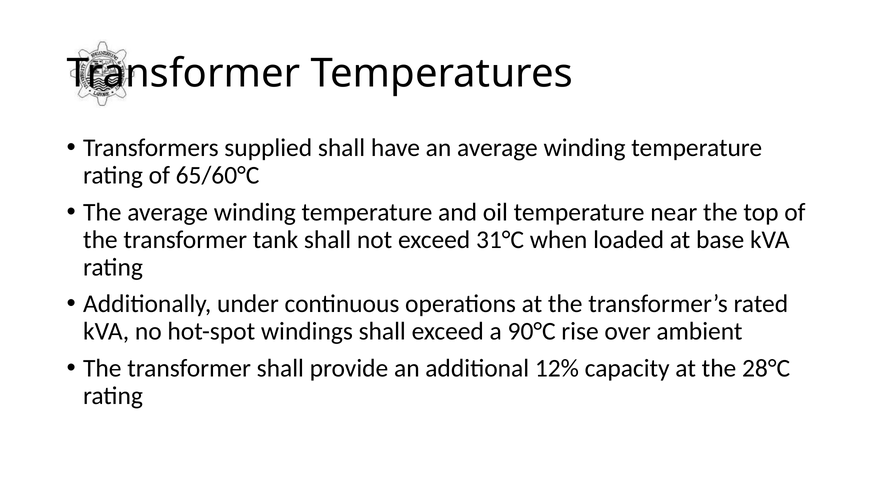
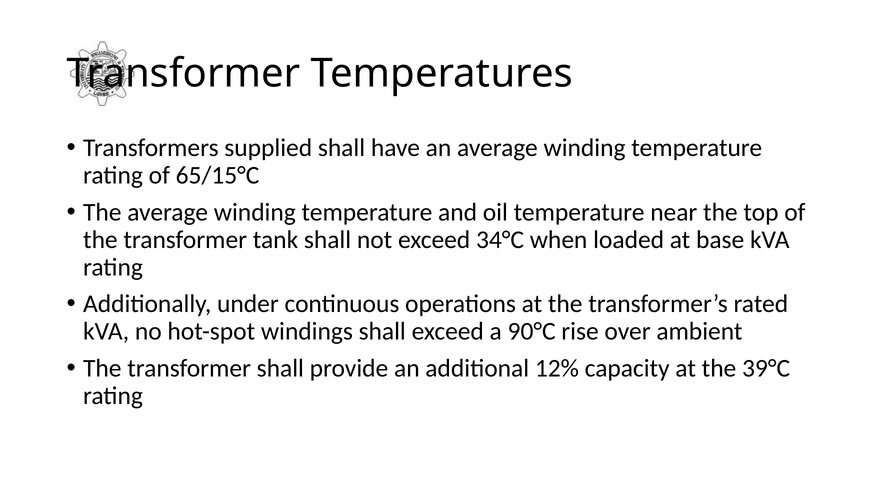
65/60°C: 65/60°C -> 65/15°C
31°C: 31°C -> 34°C
28°C: 28°C -> 39°C
